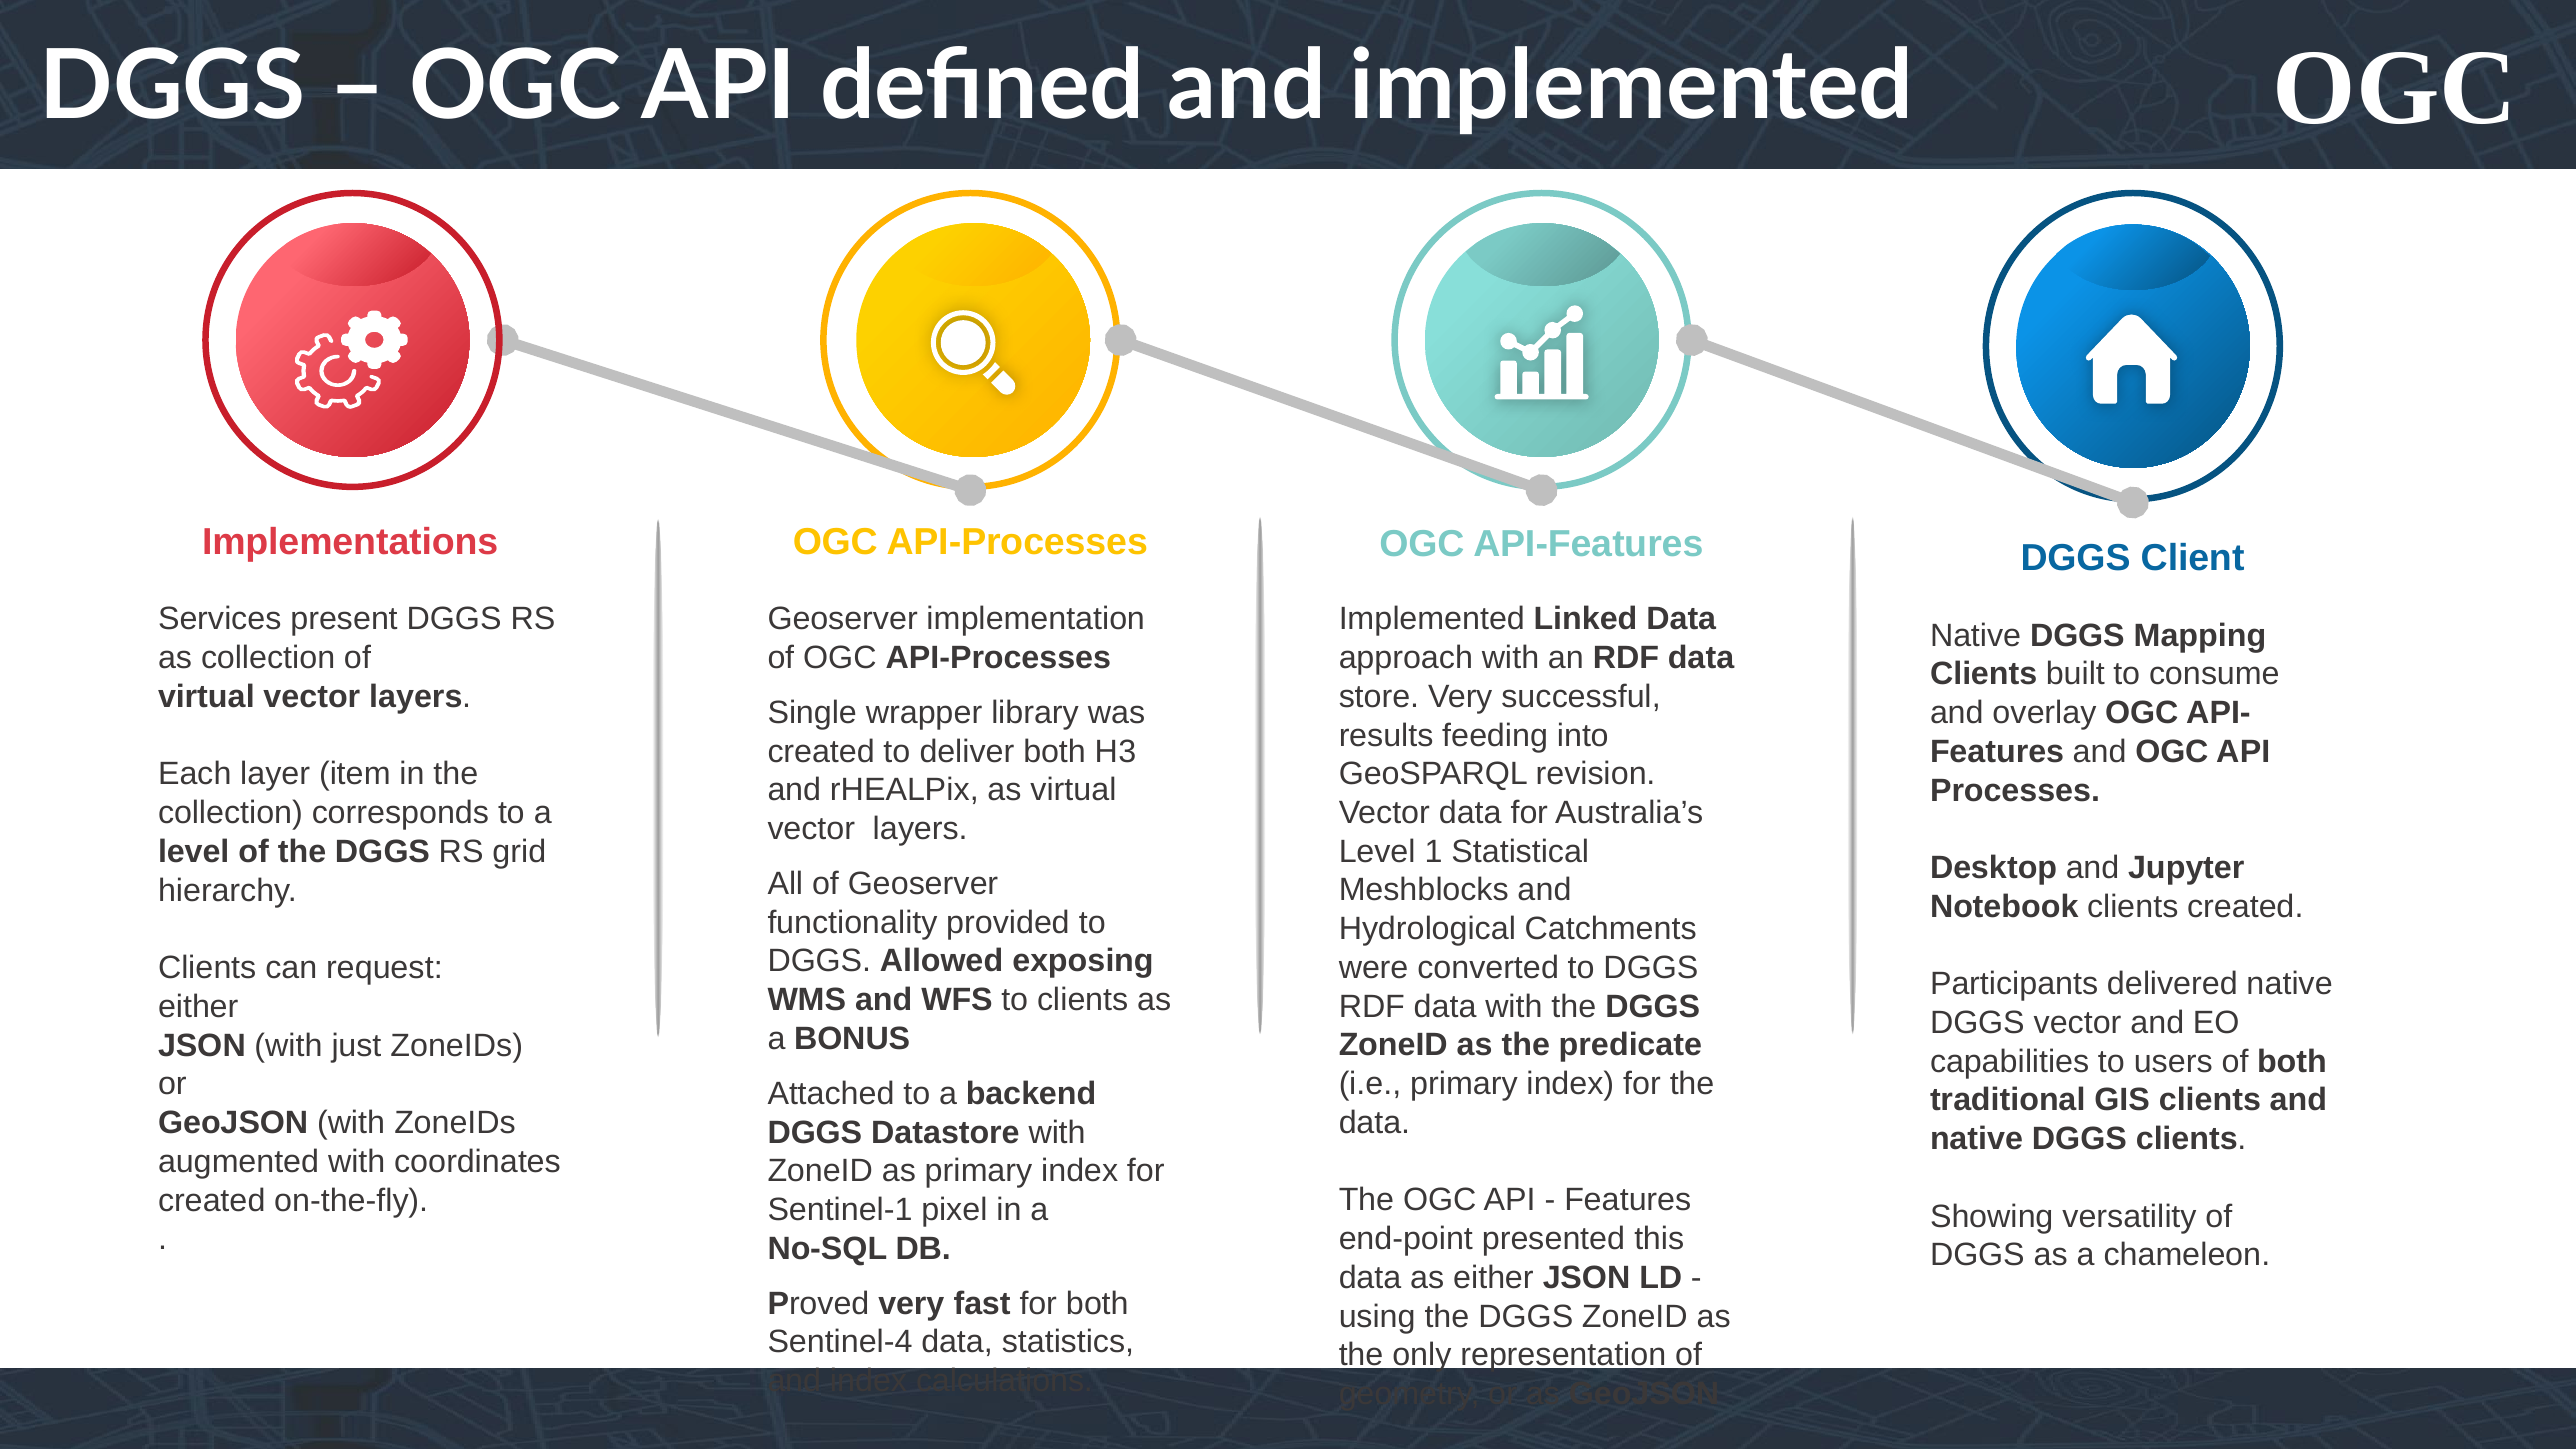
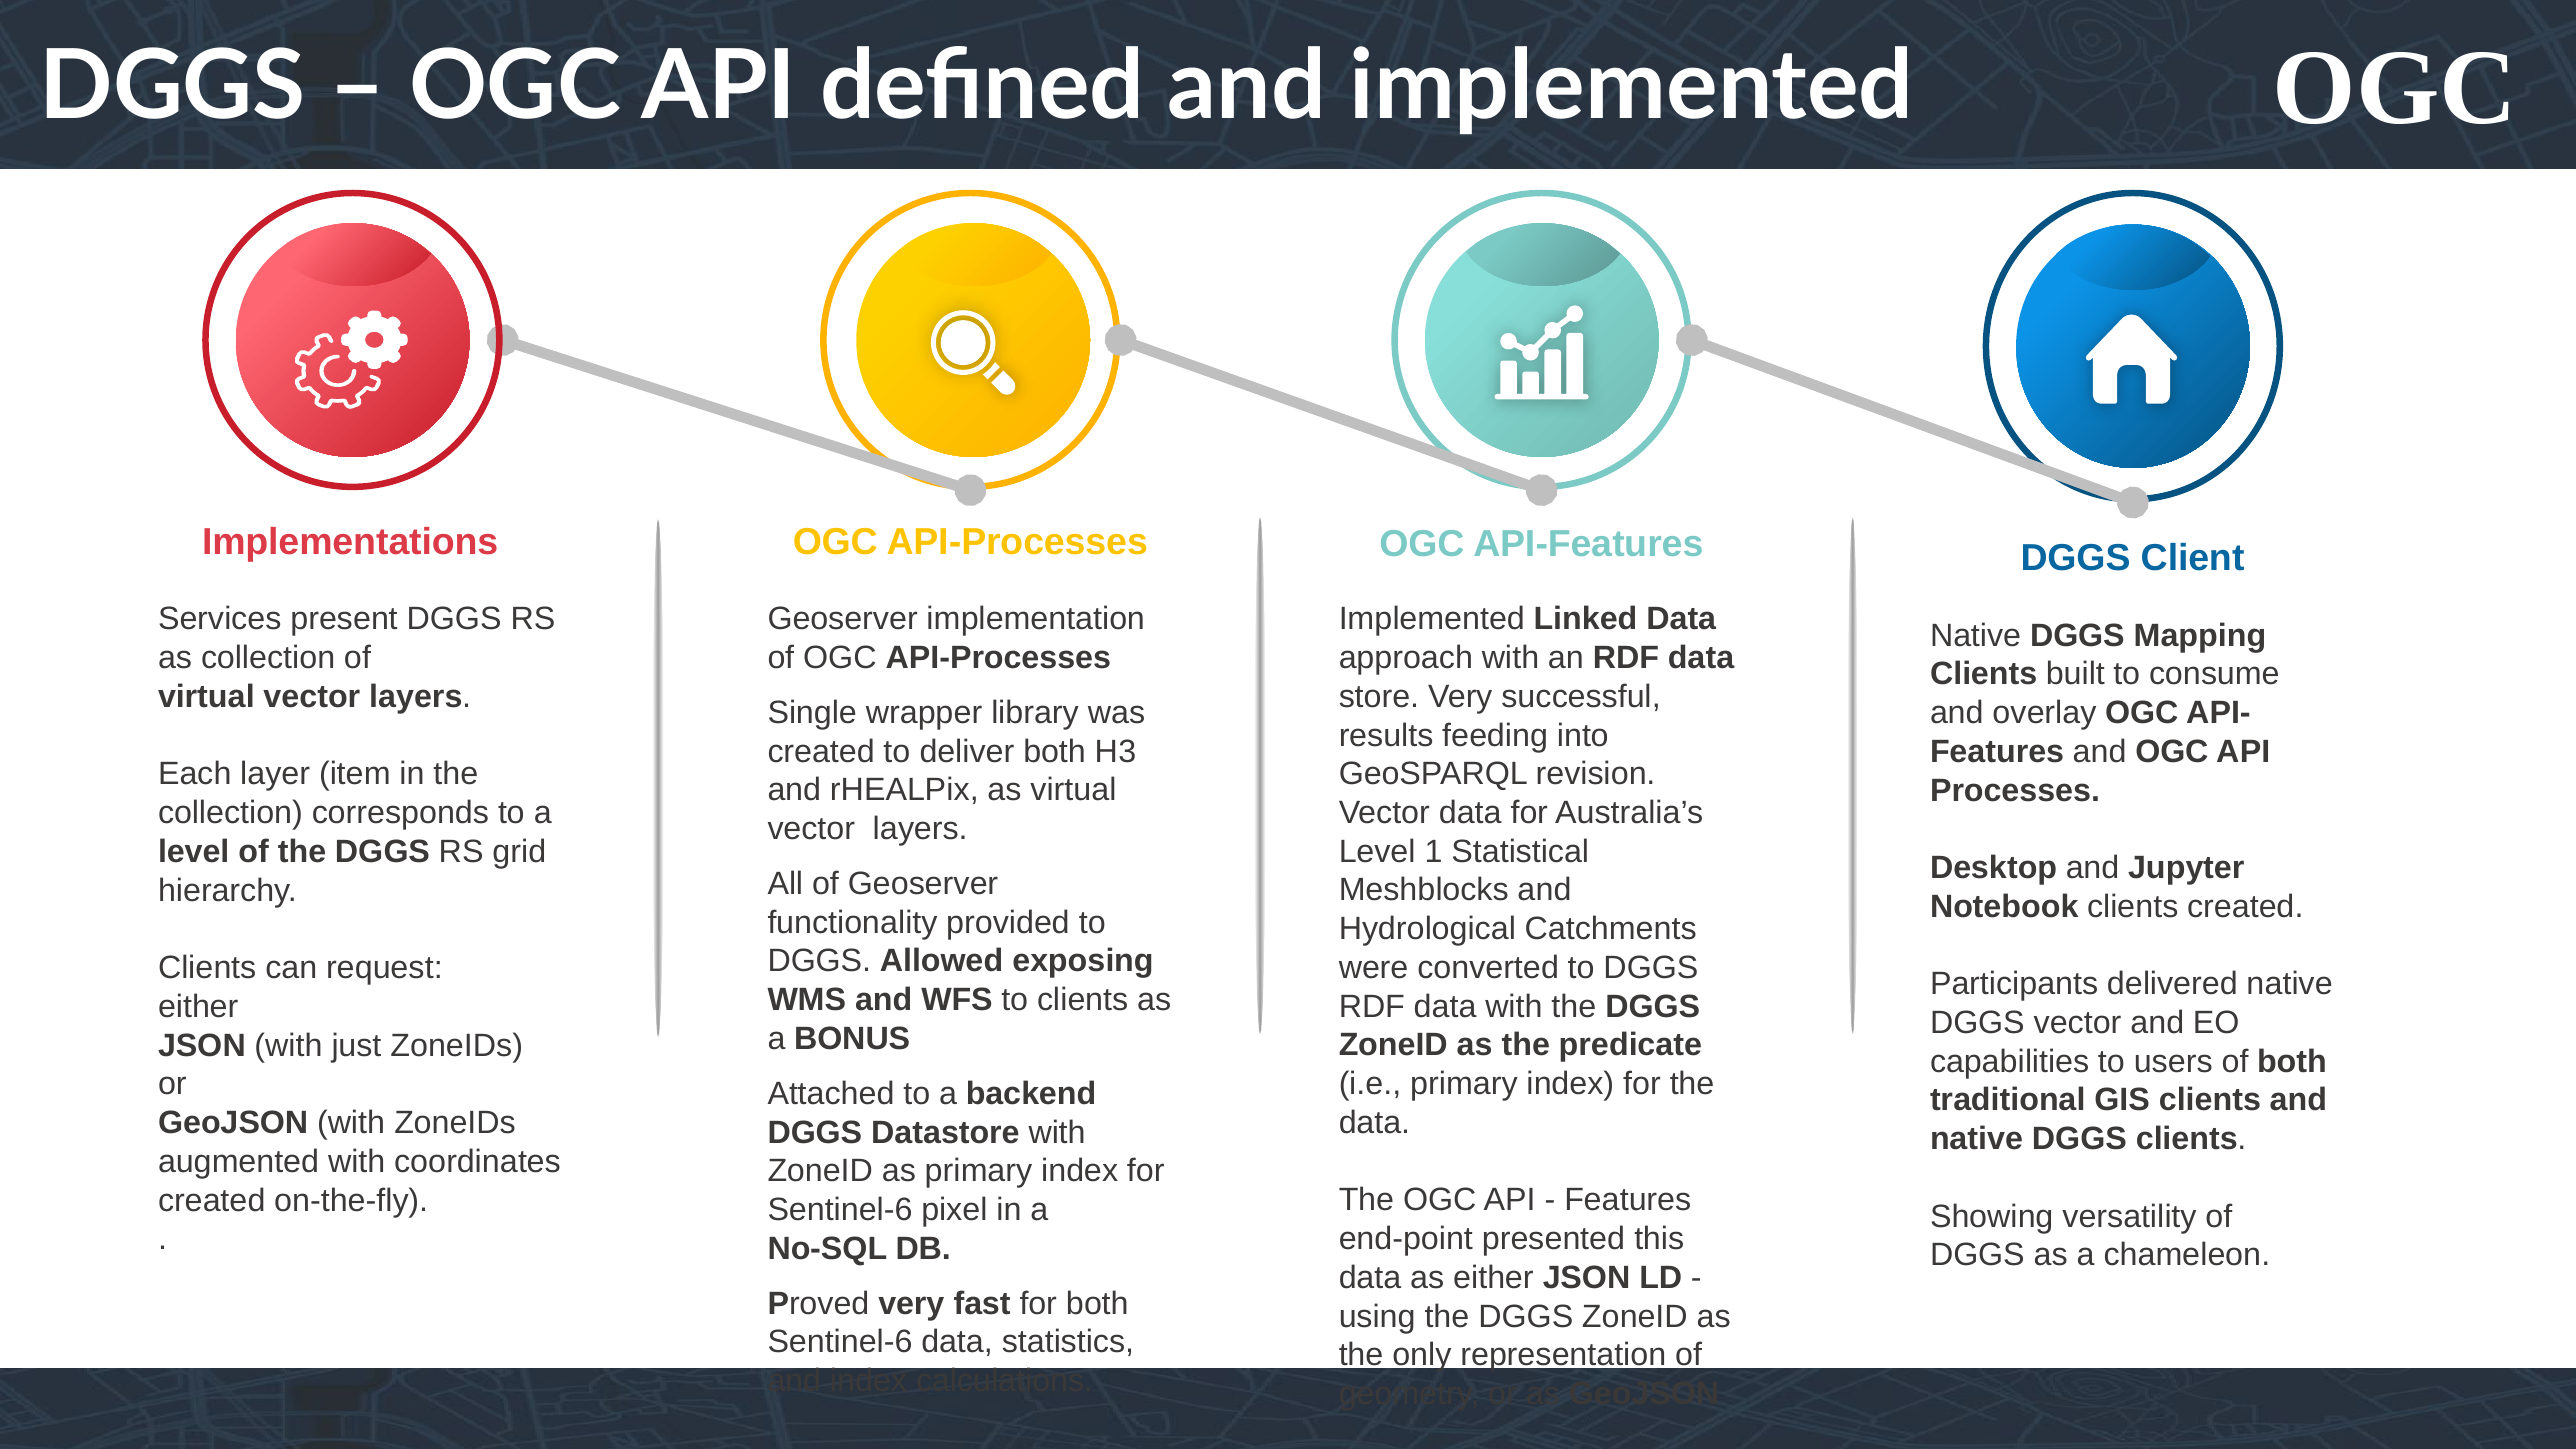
Sentinel-1 at (840, 1210): Sentinel-1 -> Sentinel-6
Sentinel-4 at (840, 1342): Sentinel-4 -> Sentinel-6
